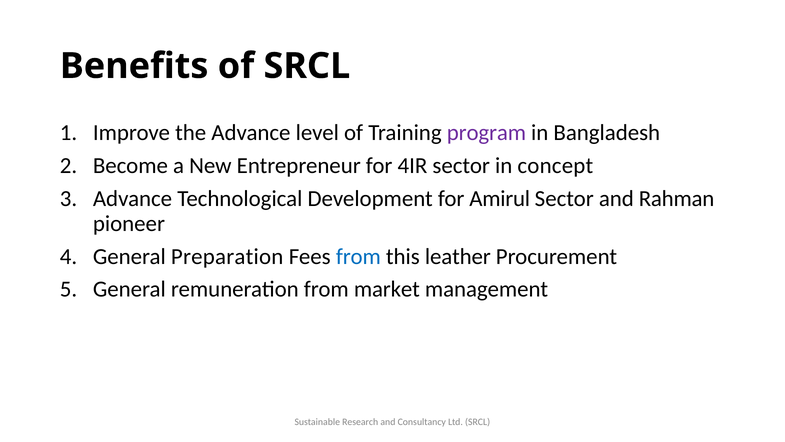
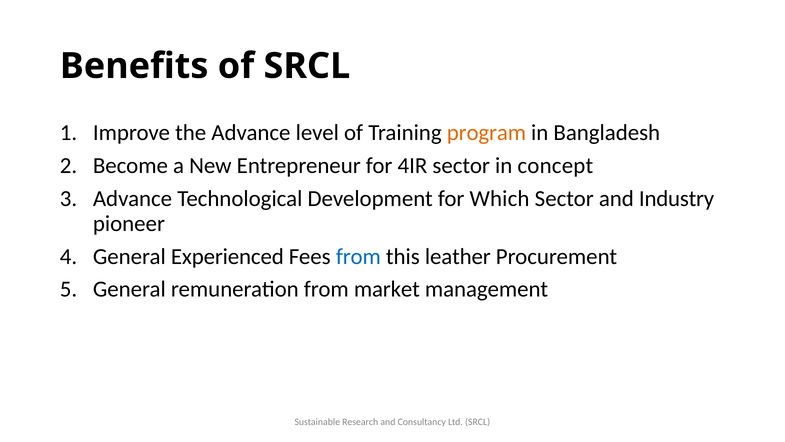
program colour: purple -> orange
Amirul: Amirul -> Which
Rahman: Rahman -> Industry
Preparation: Preparation -> Experienced
